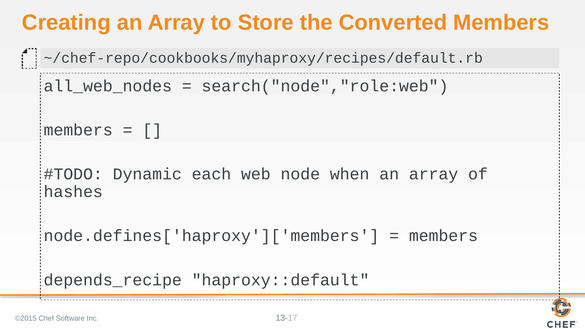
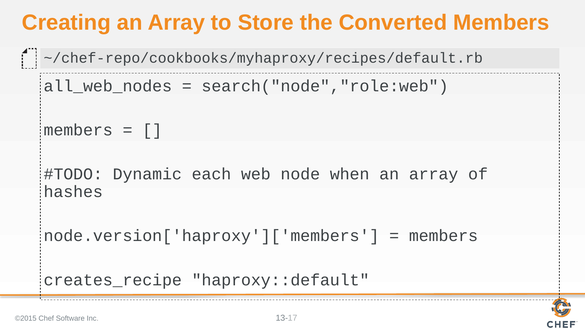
node.defines['haproxy']['members: node.defines['haproxy']['members -> node.version['haproxy']['members
depends_recipe: depends_recipe -> creates_recipe
